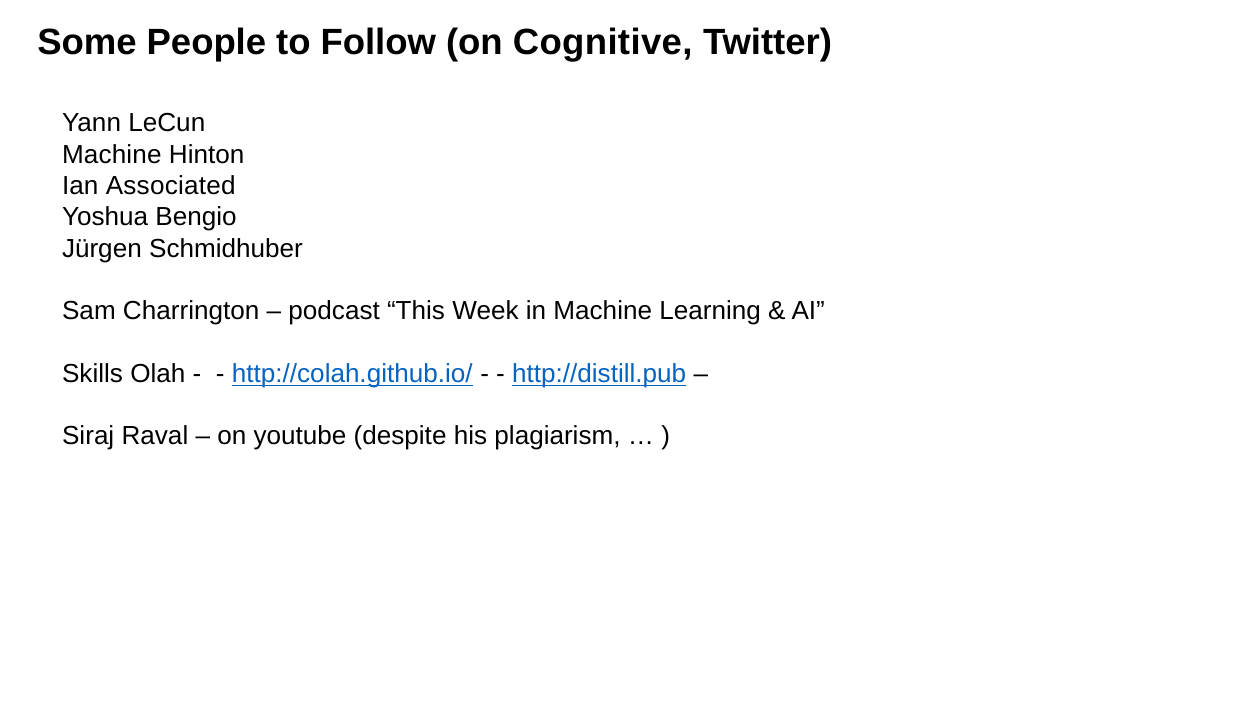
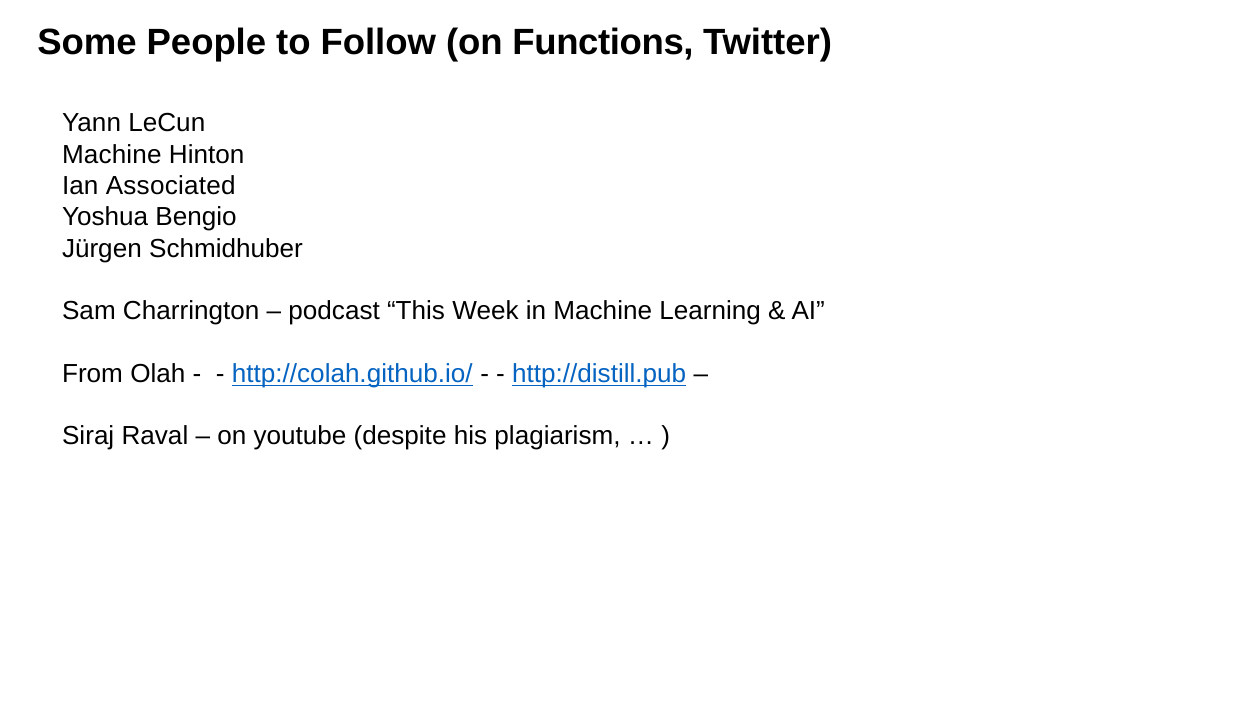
Cognitive: Cognitive -> Functions
Skills: Skills -> From
